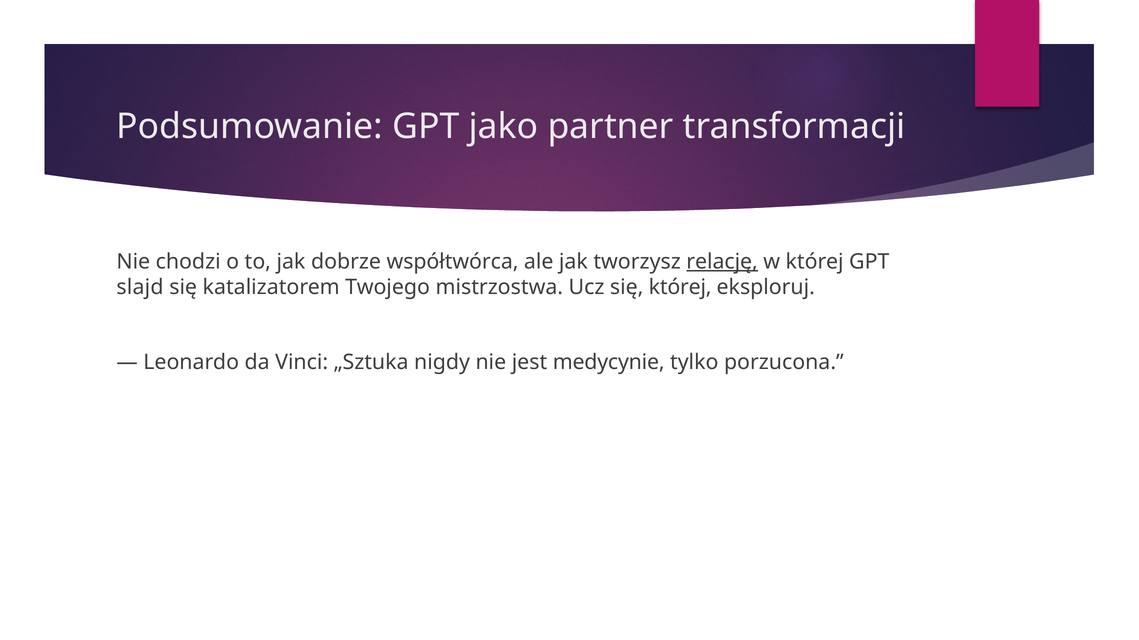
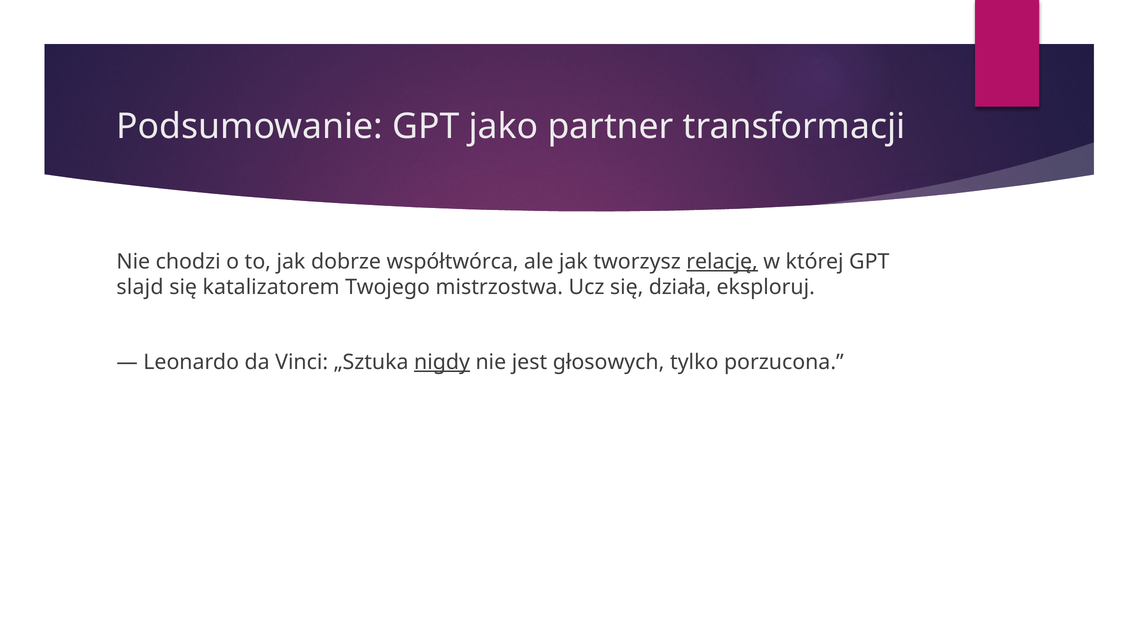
się której: której -> działa
nigdy underline: none -> present
medycynie: medycynie -> głosowych
